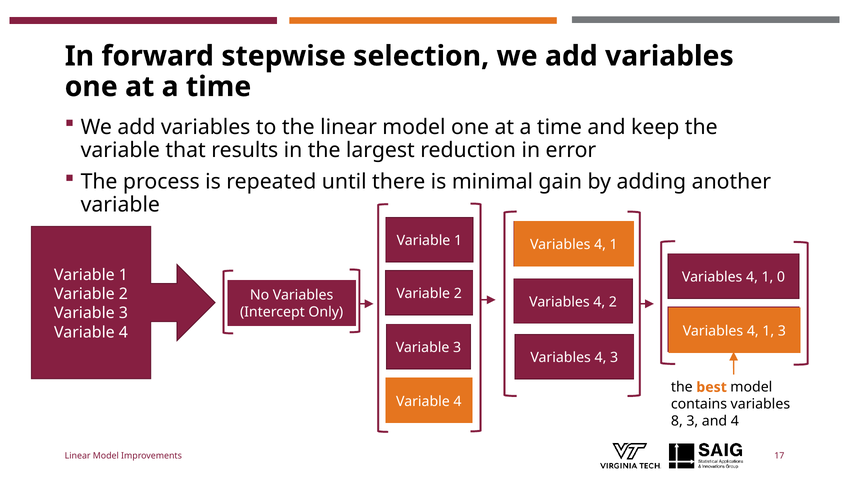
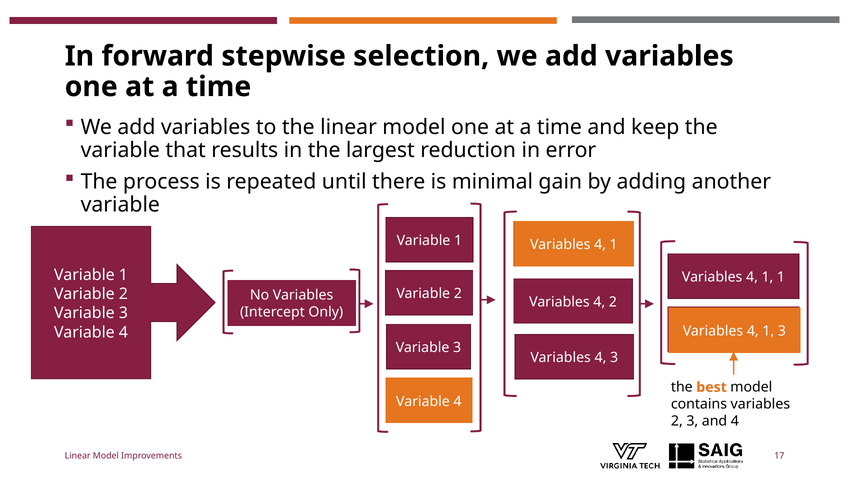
1 0: 0 -> 1
8 at (677, 421): 8 -> 2
